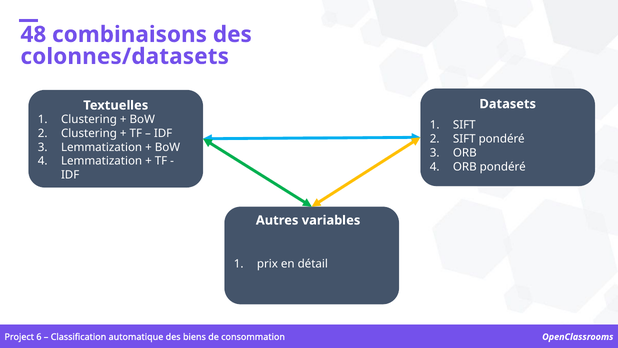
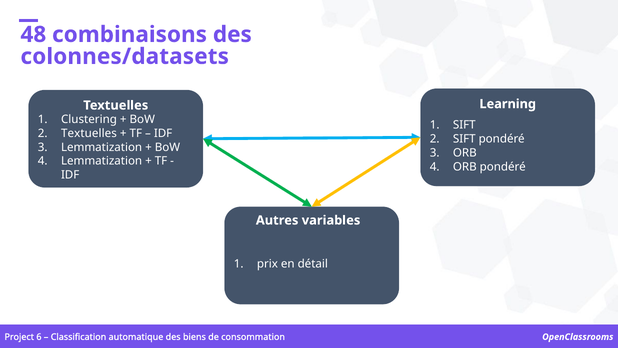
Datasets: Datasets -> Learning
Clustering at (89, 133): Clustering -> Textuelles
